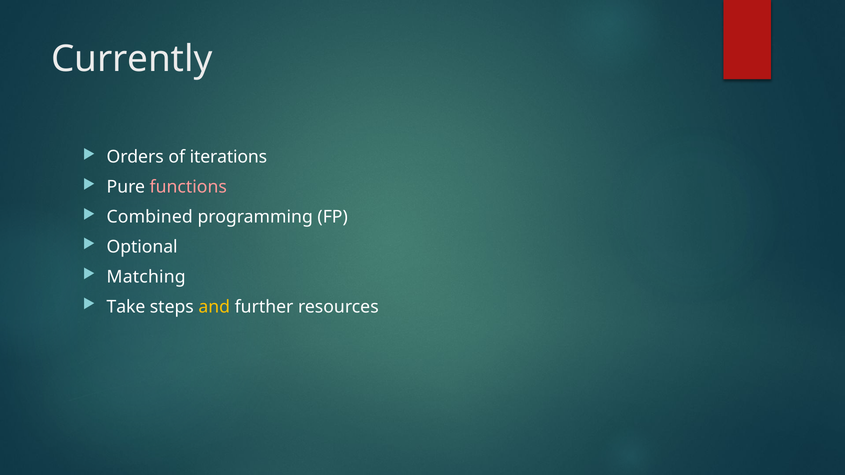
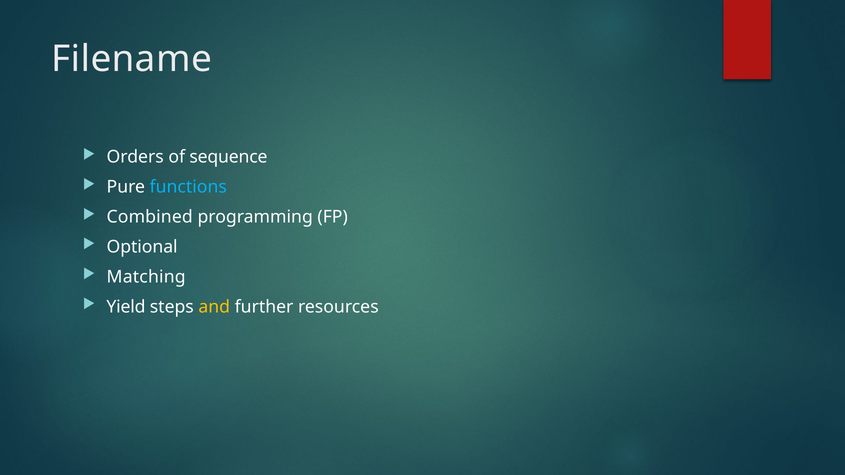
Currently: Currently -> Filename
iterations: iterations -> sequence
functions colour: pink -> light blue
Take: Take -> Yield
